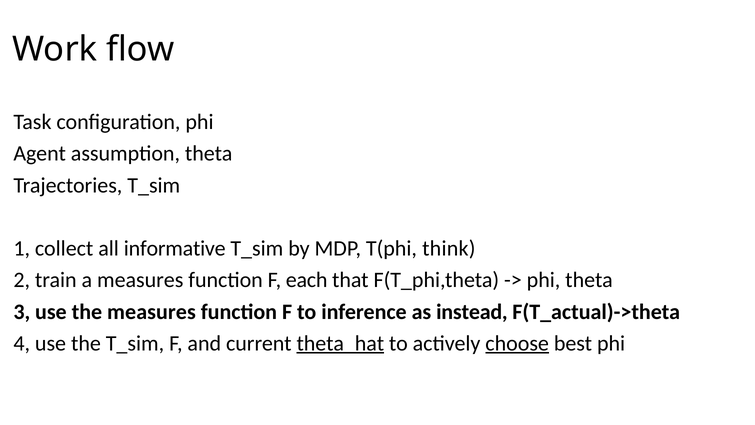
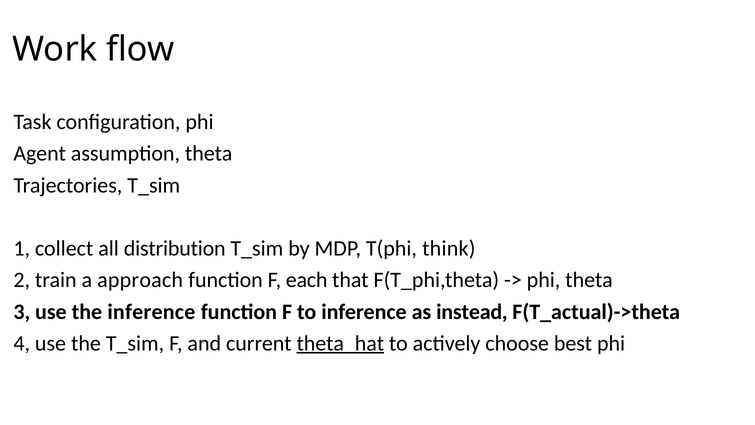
informative: informative -> distribution
a measures: measures -> approach
the measures: measures -> inference
choose underline: present -> none
